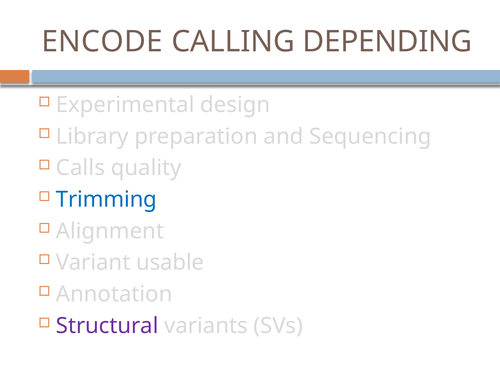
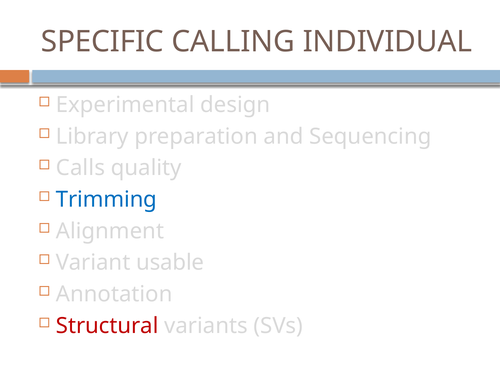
ENCODE: ENCODE -> SPECIFIC
DEPENDING: DEPENDING -> INDIVIDUAL
Structural colour: purple -> red
